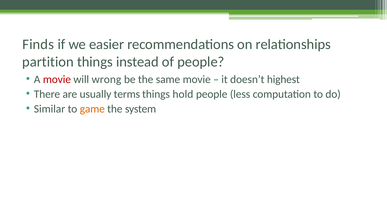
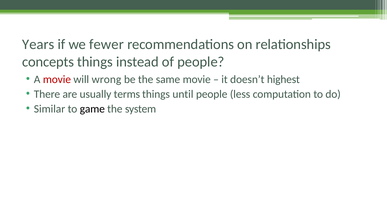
Finds: Finds -> Years
easier: easier -> fewer
partition: partition -> concepts
hold: hold -> until
game colour: orange -> black
